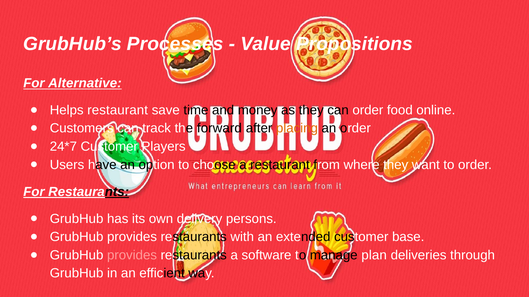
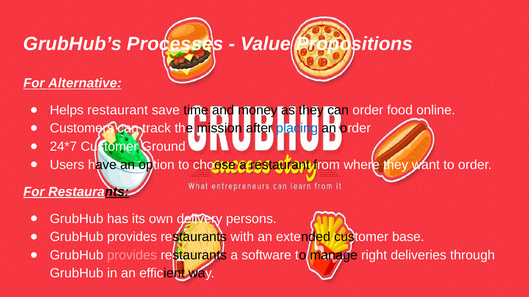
forward: forward -> mission
placing colour: orange -> blue
Players: Players -> Ground
plan: plan -> right
